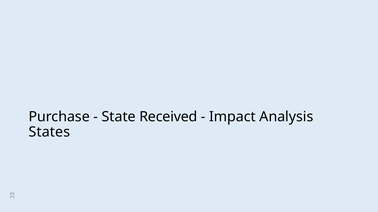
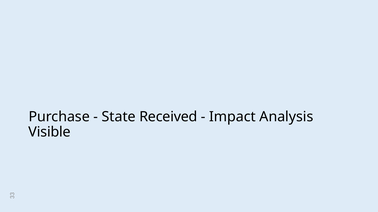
States: States -> Visible
